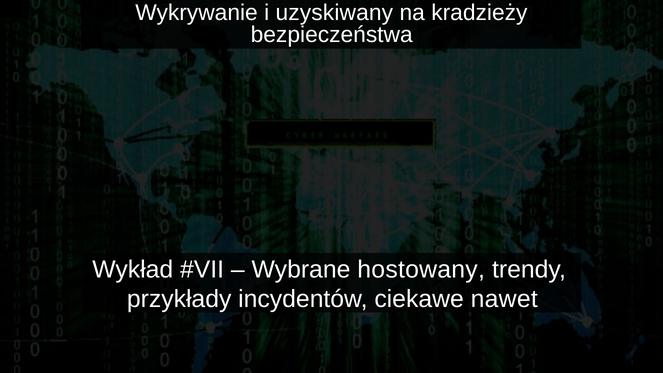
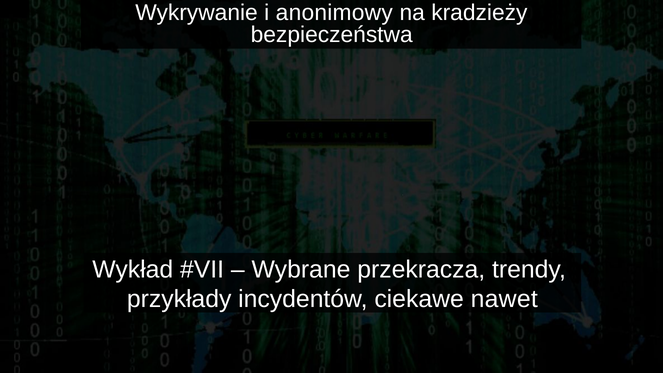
uzyskiwany: uzyskiwany -> anonimowy
hostowany: hostowany -> przekracza
